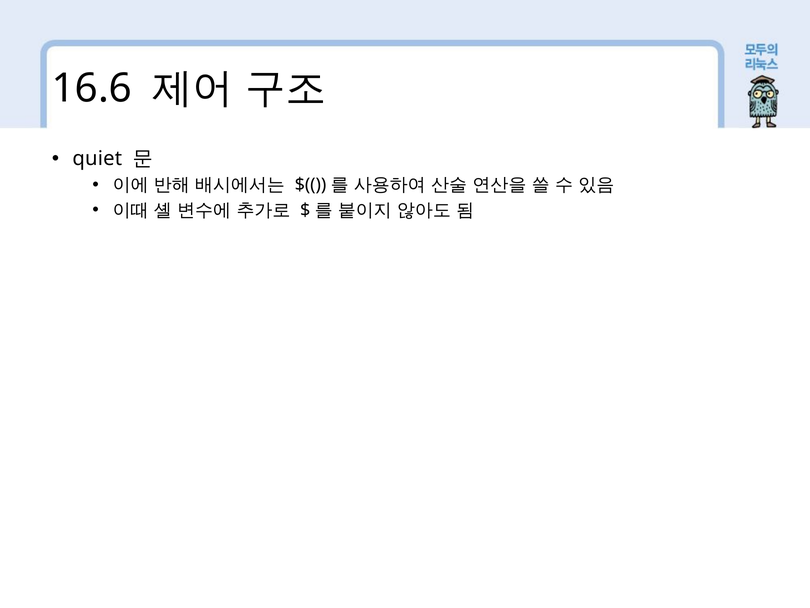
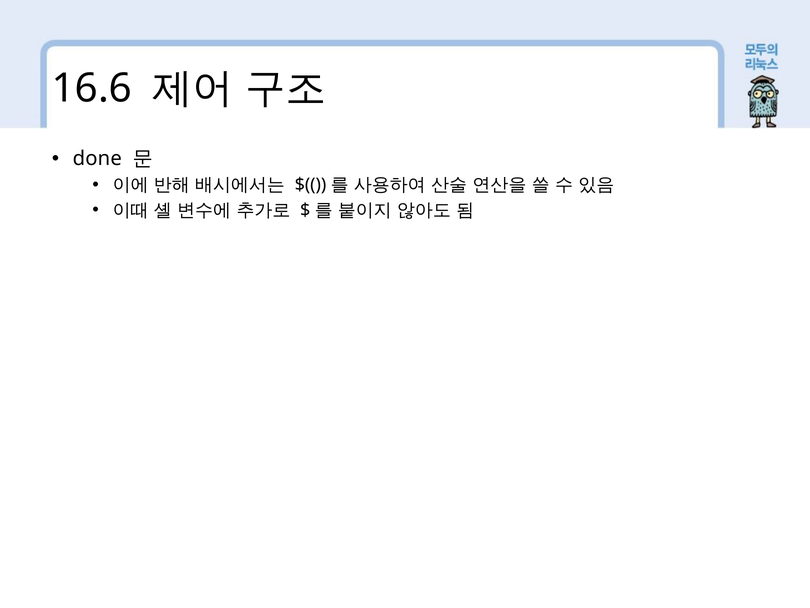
quiet: quiet -> done
